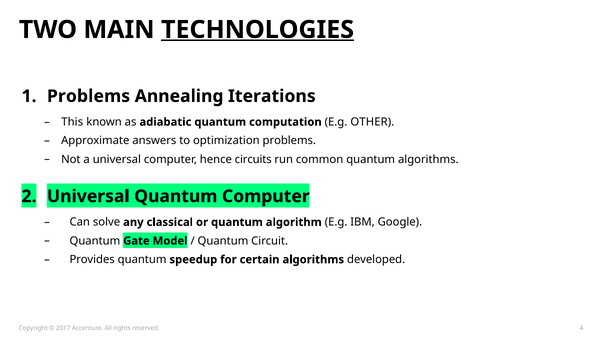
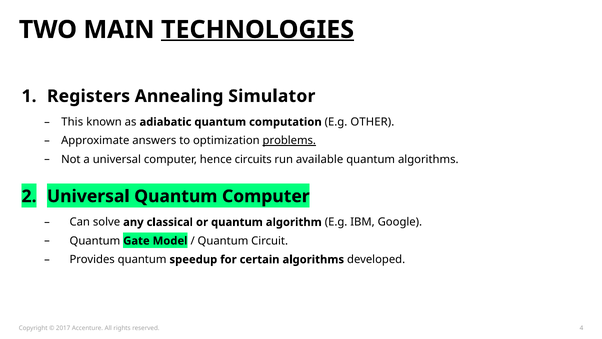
Problems at (89, 96): Problems -> Registers
Iterations: Iterations -> Simulator
problems at (289, 141) underline: none -> present
common: common -> available
